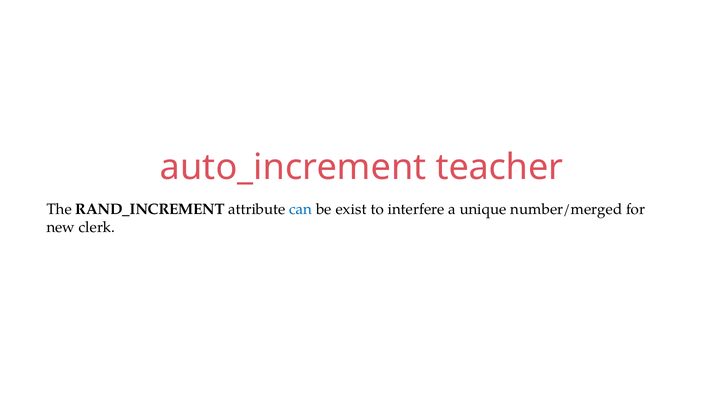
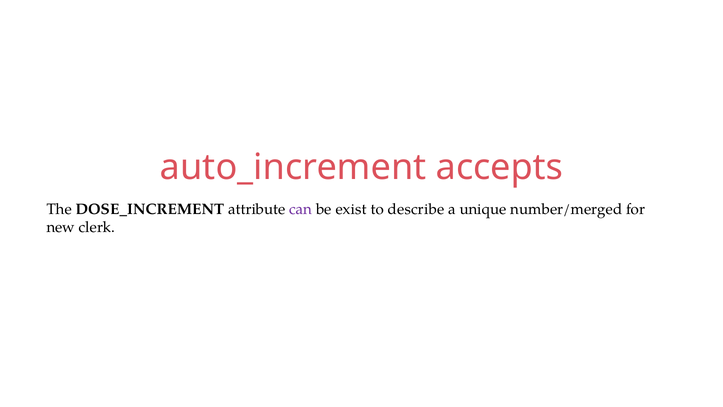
teacher: teacher -> accepts
RAND_INCREMENT: RAND_INCREMENT -> DOSE_INCREMENT
can colour: blue -> purple
interfere: interfere -> describe
